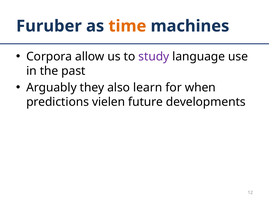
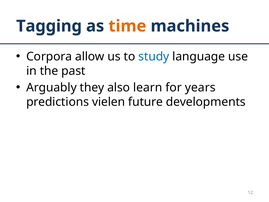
Furuber: Furuber -> Tagging
study colour: purple -> blue
when: when -> years
